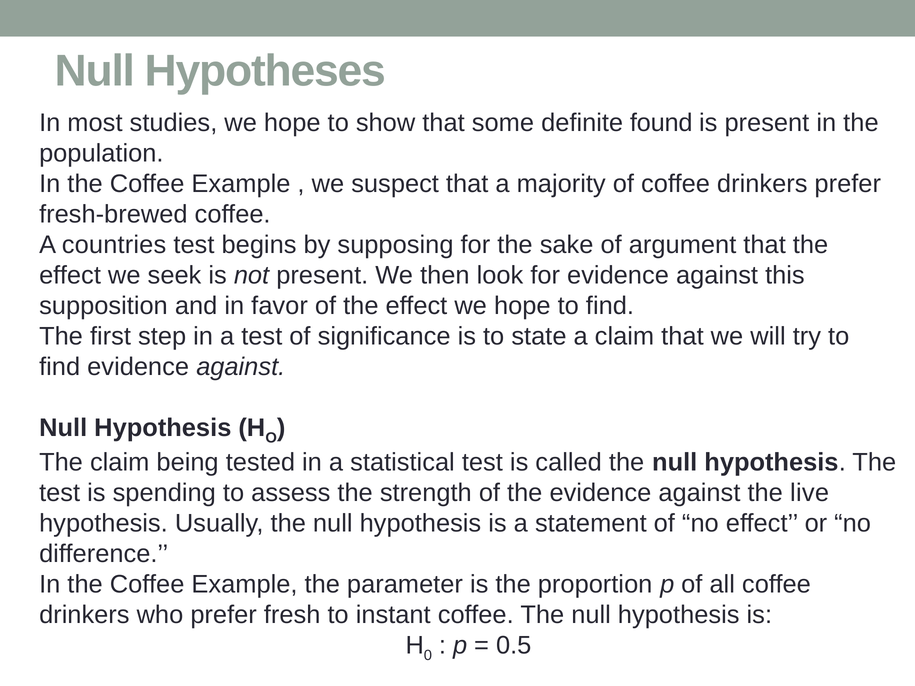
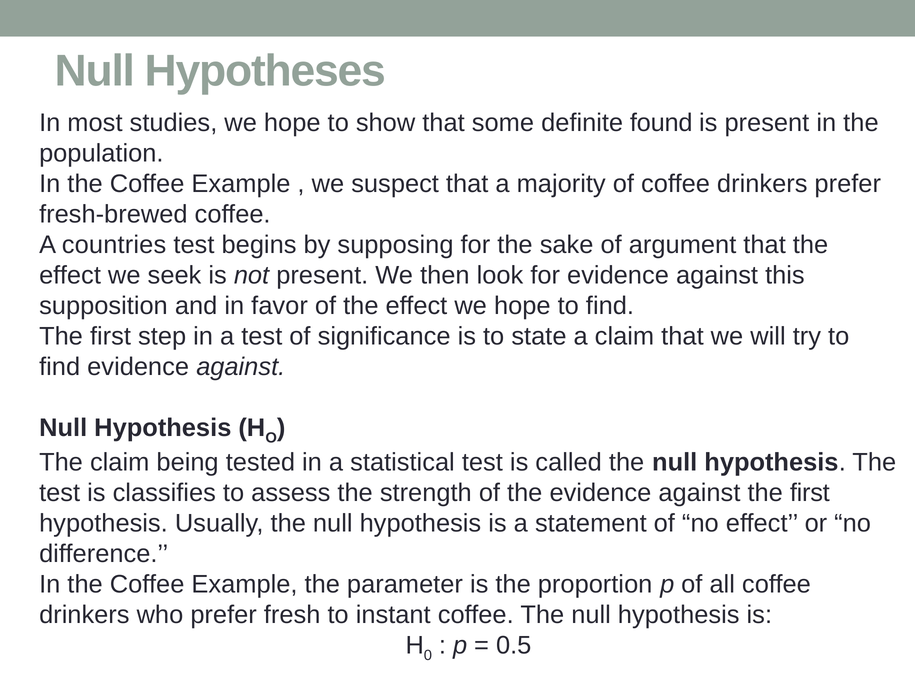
spending: spending -> classifies
against the live: live -> first
